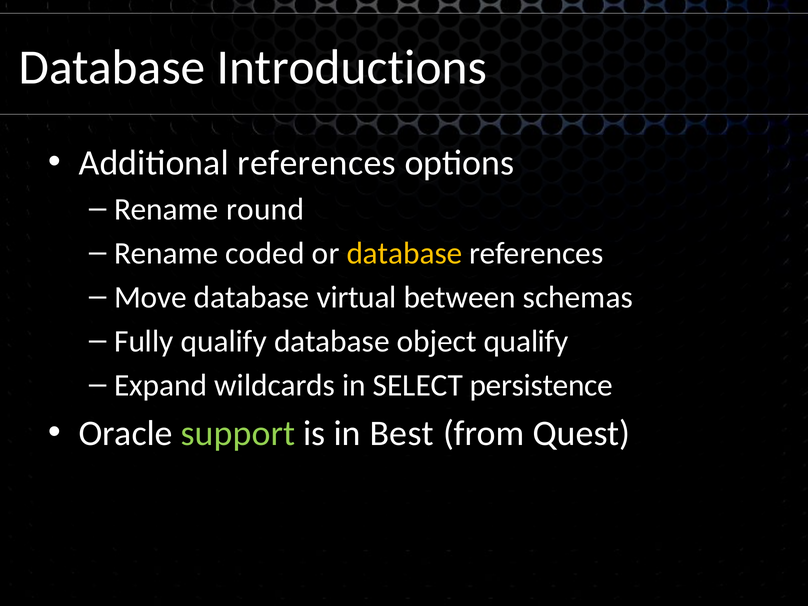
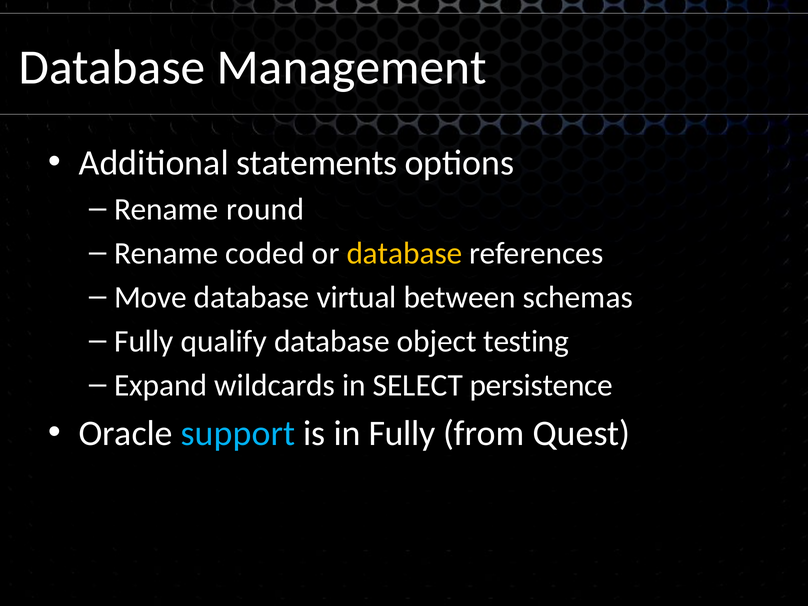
Introductions: Introductions -> Management
Additional references: references -> statements
object qualify: qualify -> testing
support colour: light green -> light blue
in Best: Best -> Fully
